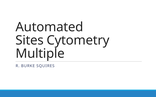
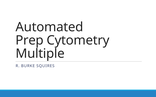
Sites: Sites -> Prep
